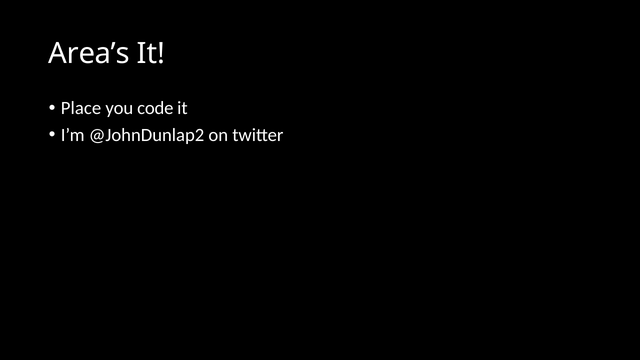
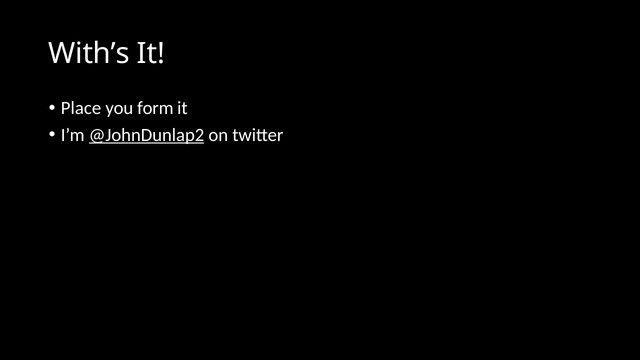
Area’s: Area’s -> With’s
code: code -> form
@JohnDunlap2 underline: none -> present
